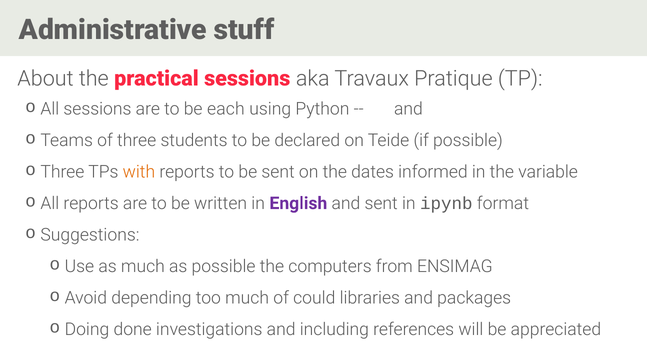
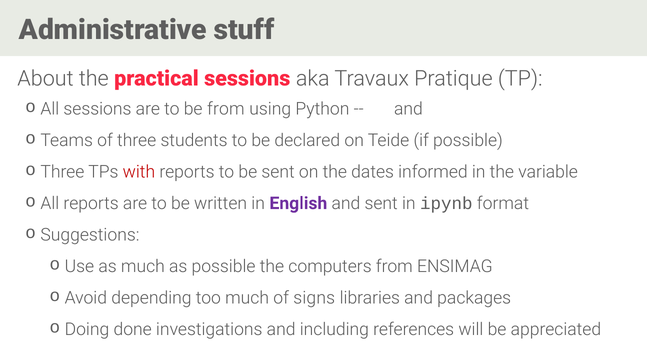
be each: each -> from
with colour: orange -> red
could: could -> signs
